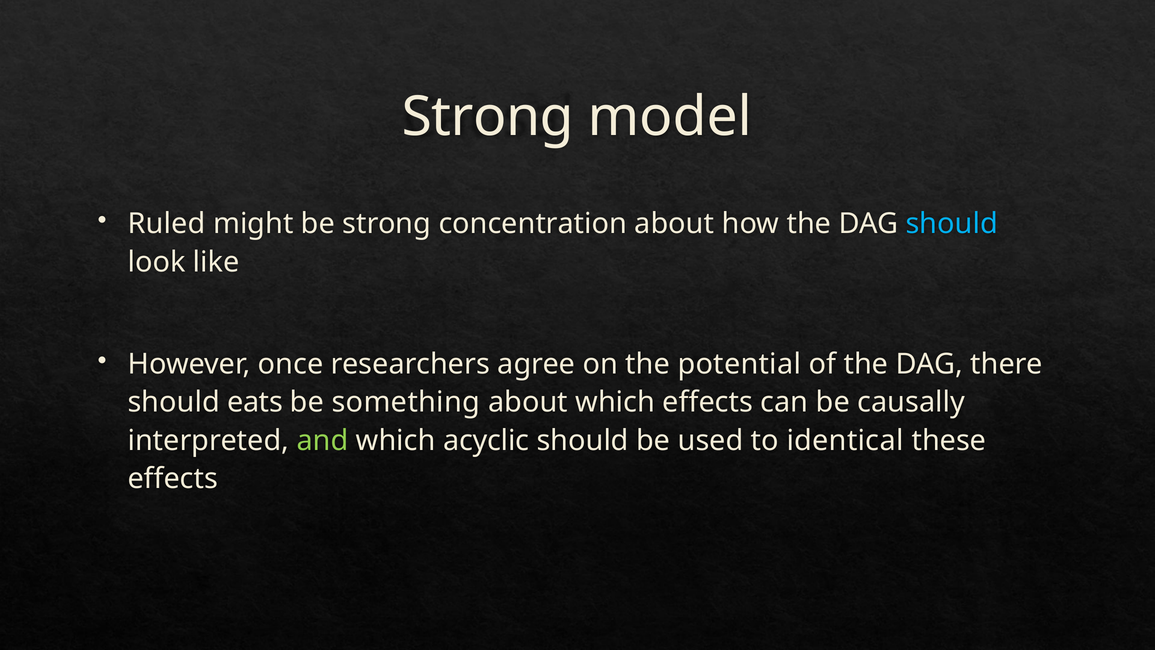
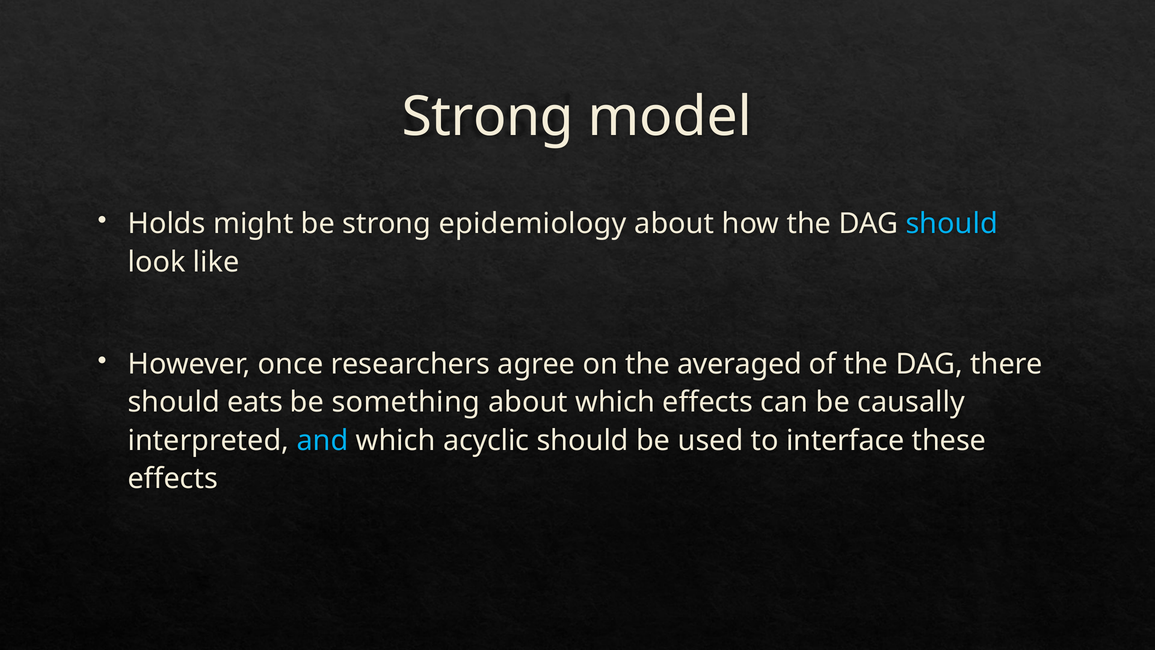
Ruled: Ruled -> Holds
concentration: concentration -> epidemiology
potential: potential -> averaged
and colour: light green -> light blue
identical: identical -> interface
